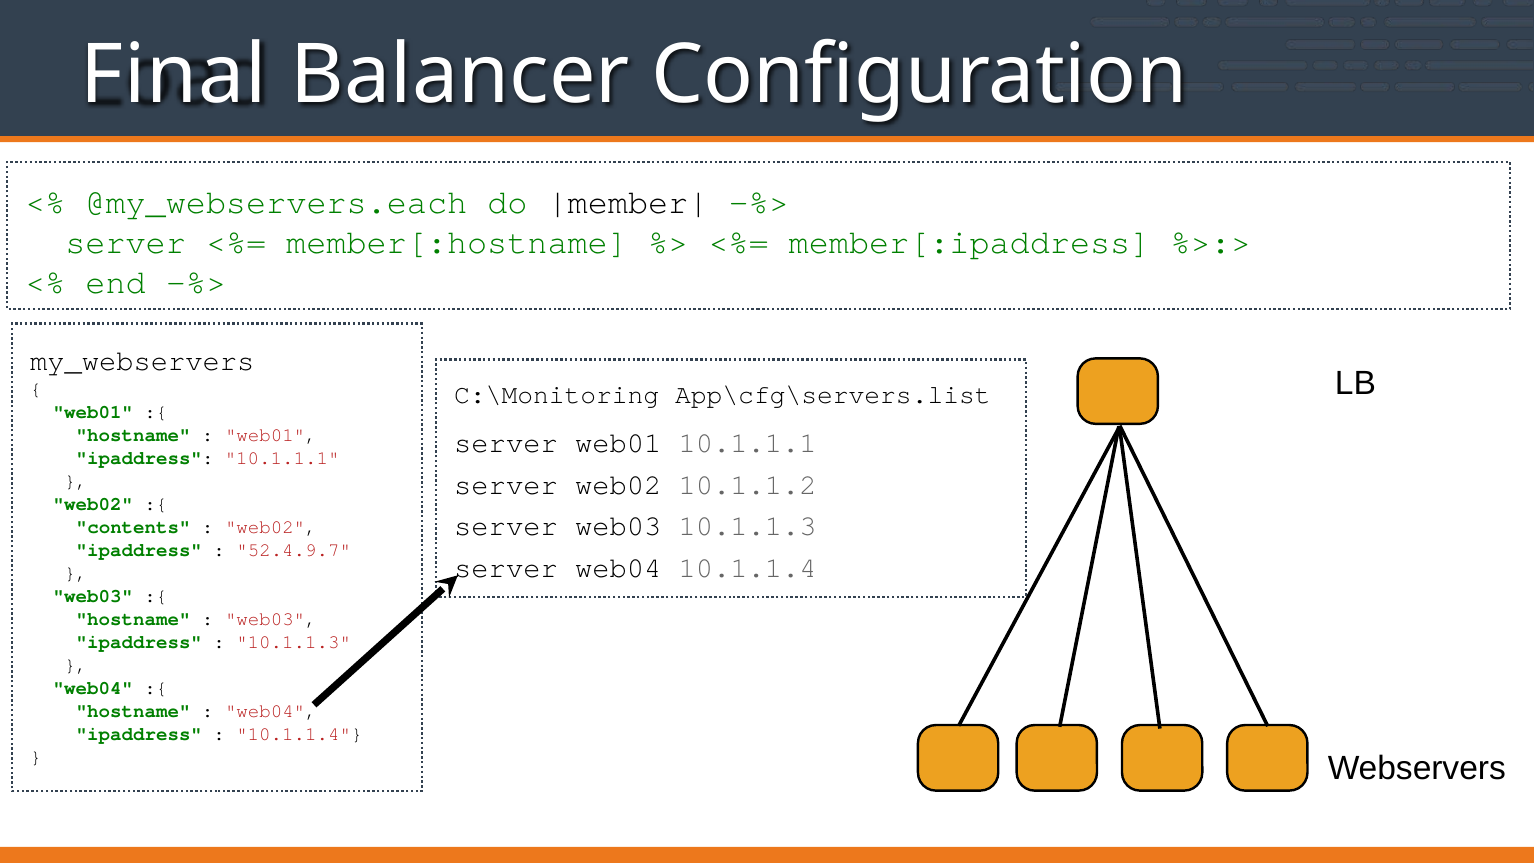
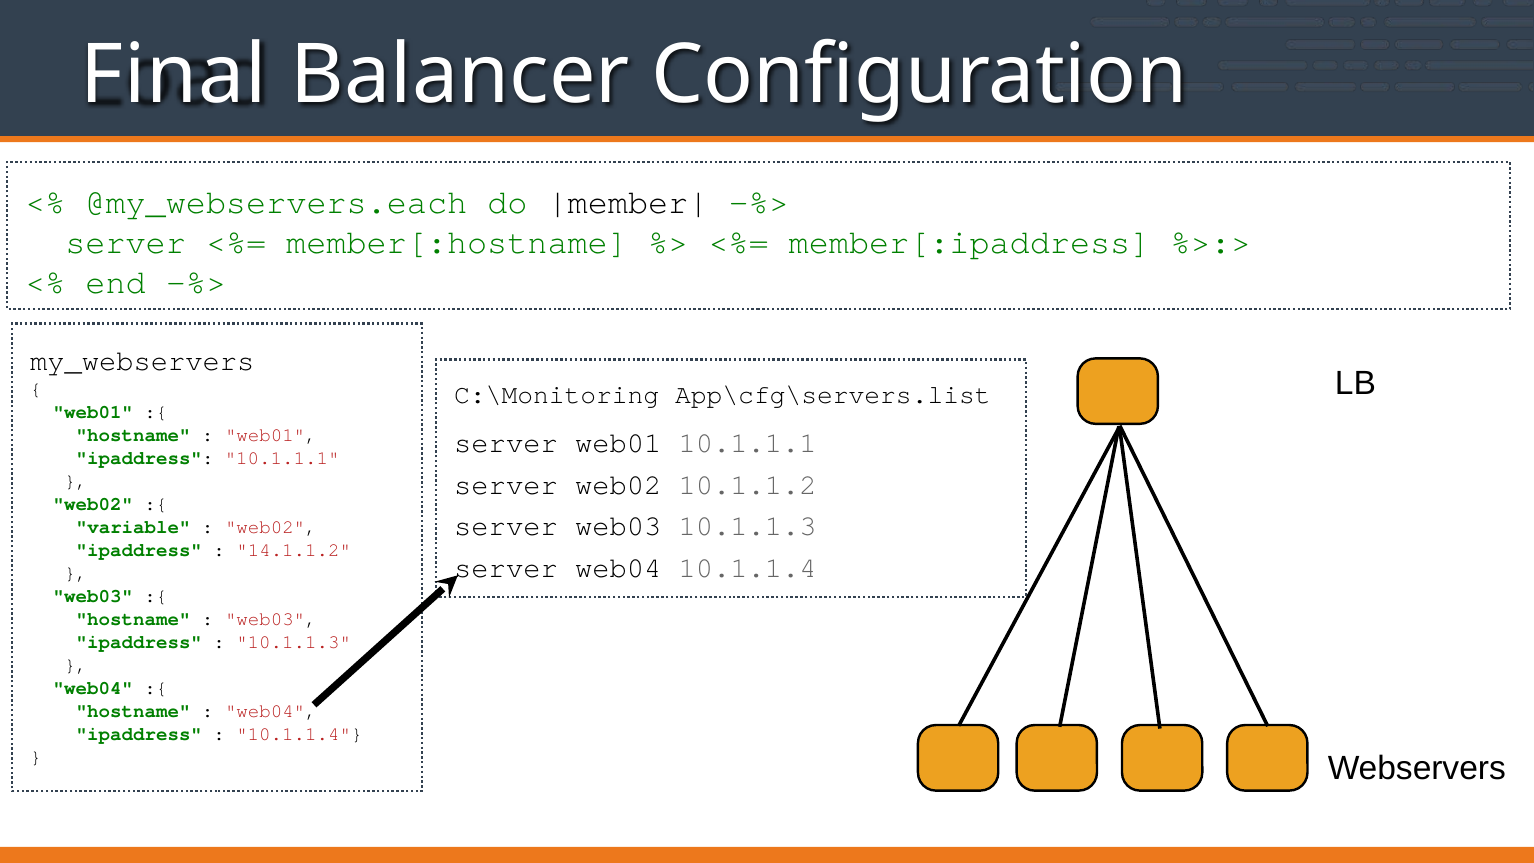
contents: contents -> variable
52.4.9.7: 52.4.9.7 -> 14.1.1.2
